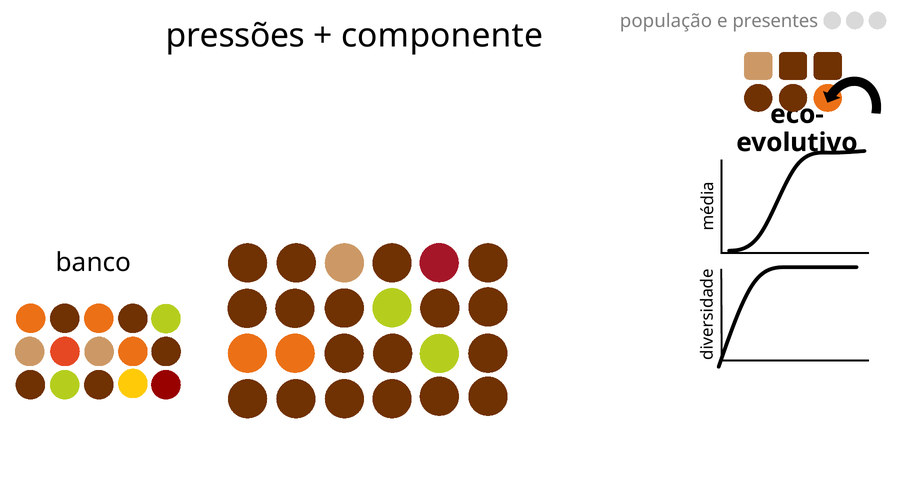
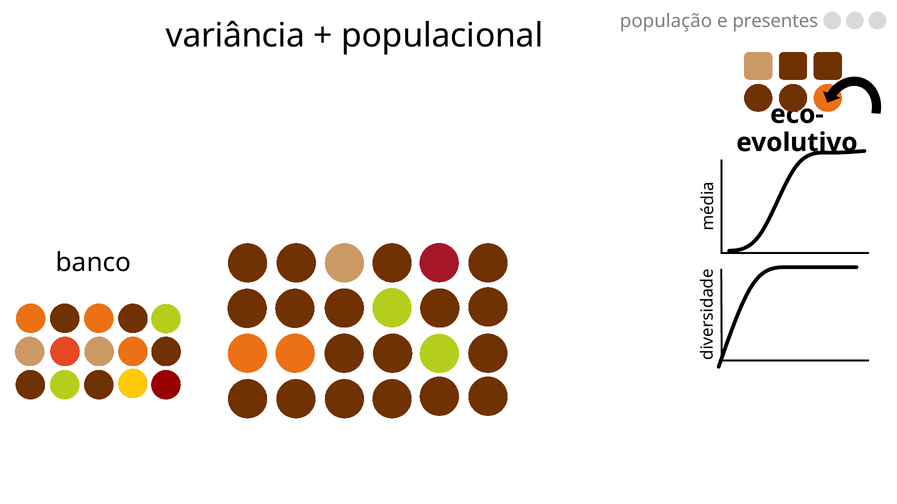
pressões: pressões -> variância
componente: componente -> populacional
